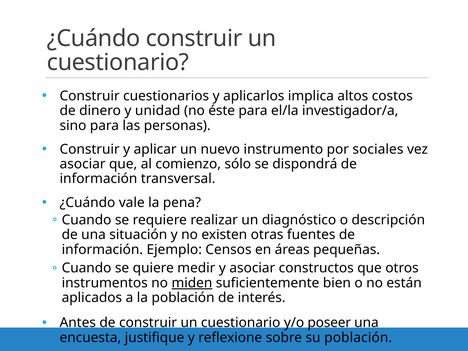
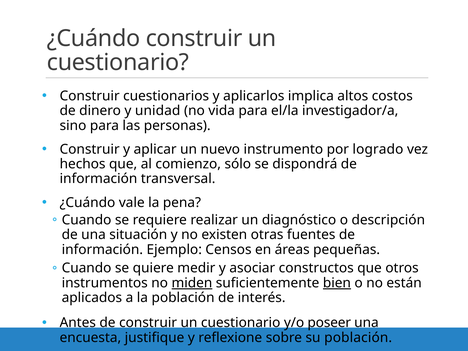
éste: éste -> vida
sociales: sociales -> logrado
asociar at (83, 164): asociar -> hechos
bien underline: none -> present
